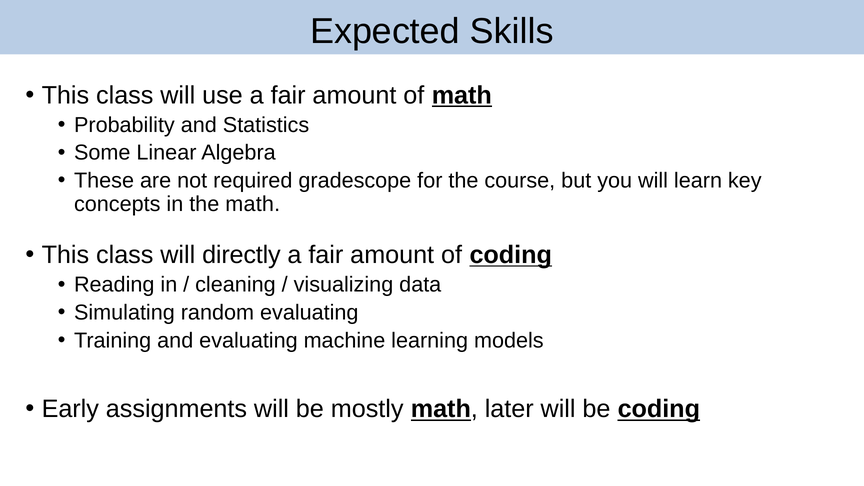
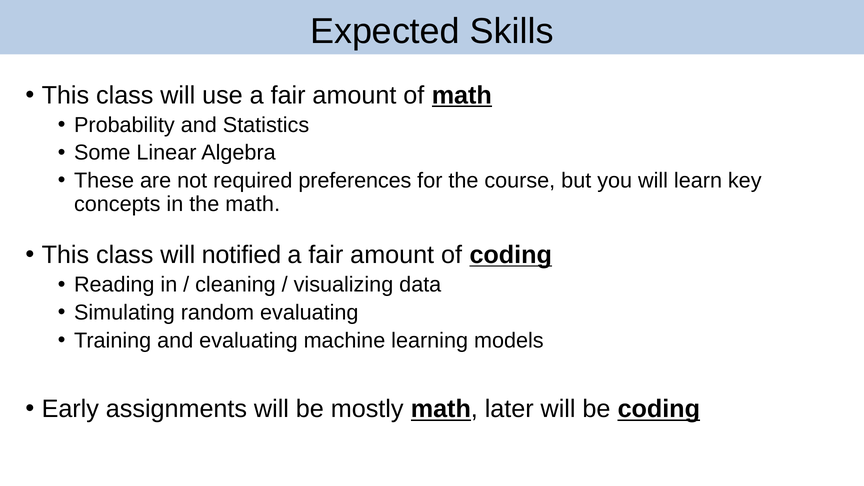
gradescope: gradescope -> preferences
directly: directly -> notified
